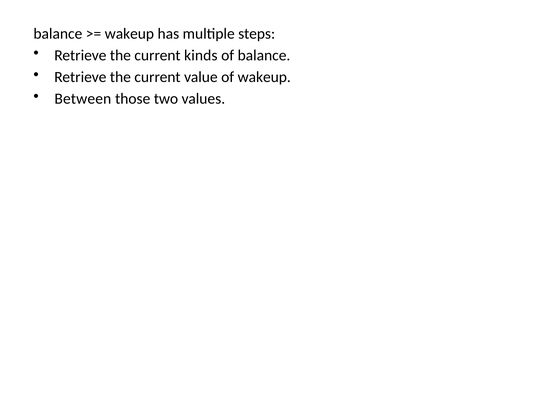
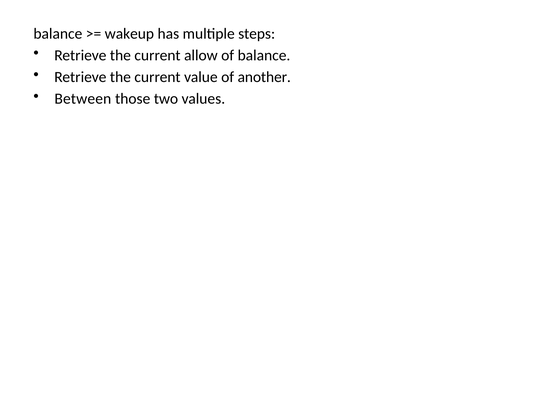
kinds: kinds -> allow
of wakeup: wakeup -> another
